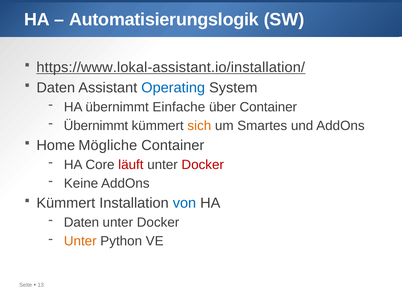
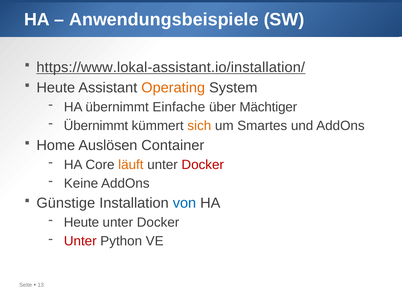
Automatisierungslogik: Automatisierungslogik -> Anwendungsbeispiele
Daten at (56, 88): Daten -> Heute
Operating colour: blue -> orange
über Container: Container -> Mächtiger
Mögliche: Mögliche -> Auslösen
läuft colour: red -> orange
Kümmert at (66, 203): Kümmert -> Günstige
Daten at (81, 223): Daten -> Heute
Unter at (80, 242) colour: orange -> red
